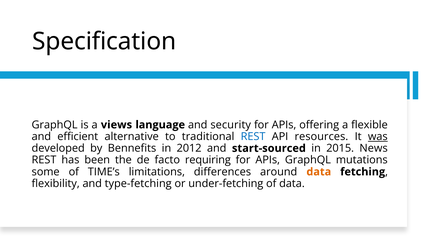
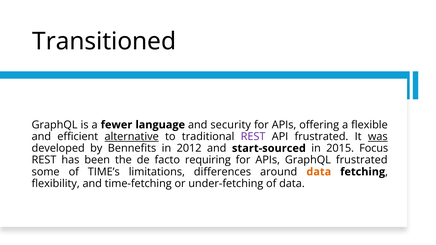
Specification: Specification -> Transitioned
views: views -> fewer
alternative underline: none -> present
REST at (253, 137) colour: blue -> purple
API resources: resources -> frustrated
News: News -> Focus
GraphQL mutations: mutations -> frustrated
type-fetching: type-fetching -> time-fetching
